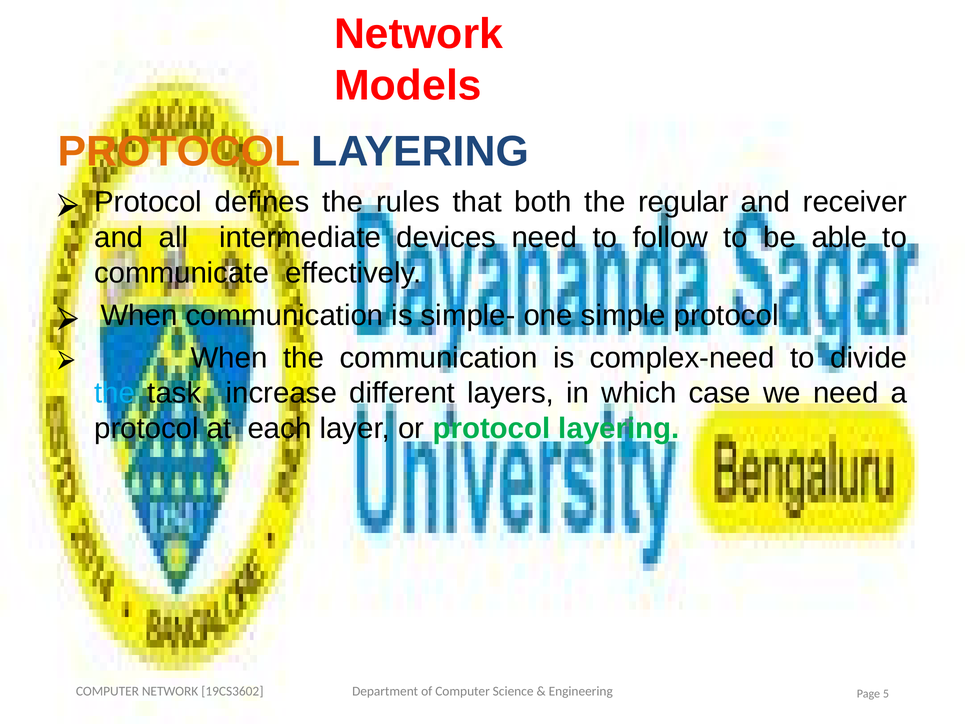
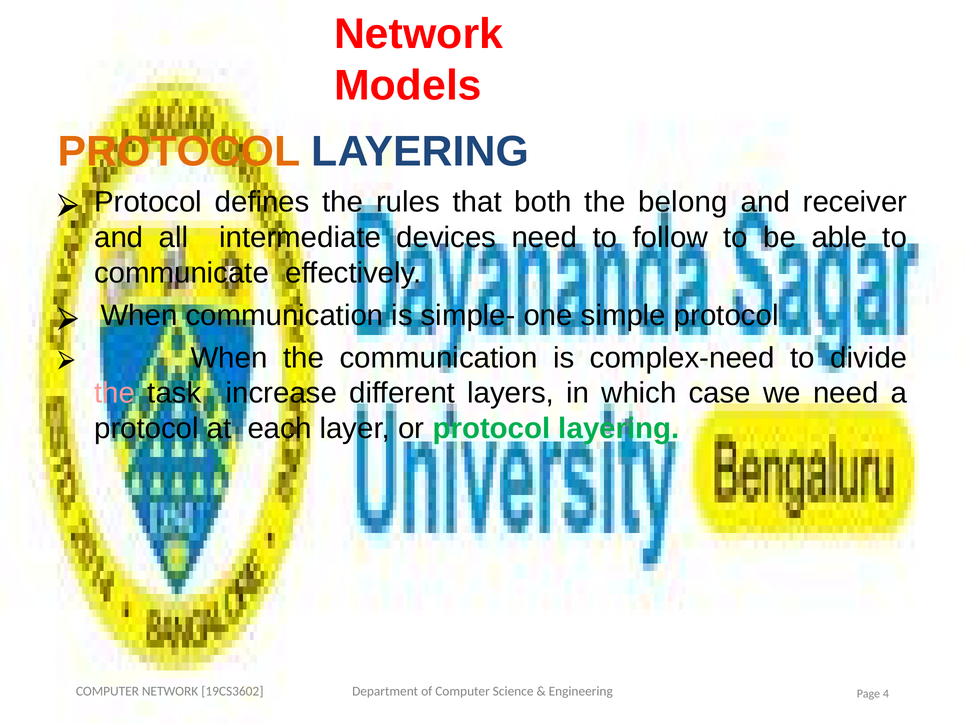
regular: regular -> belong
the at (115, 393) colour: light blue -> pink
5: 5 -> 4
